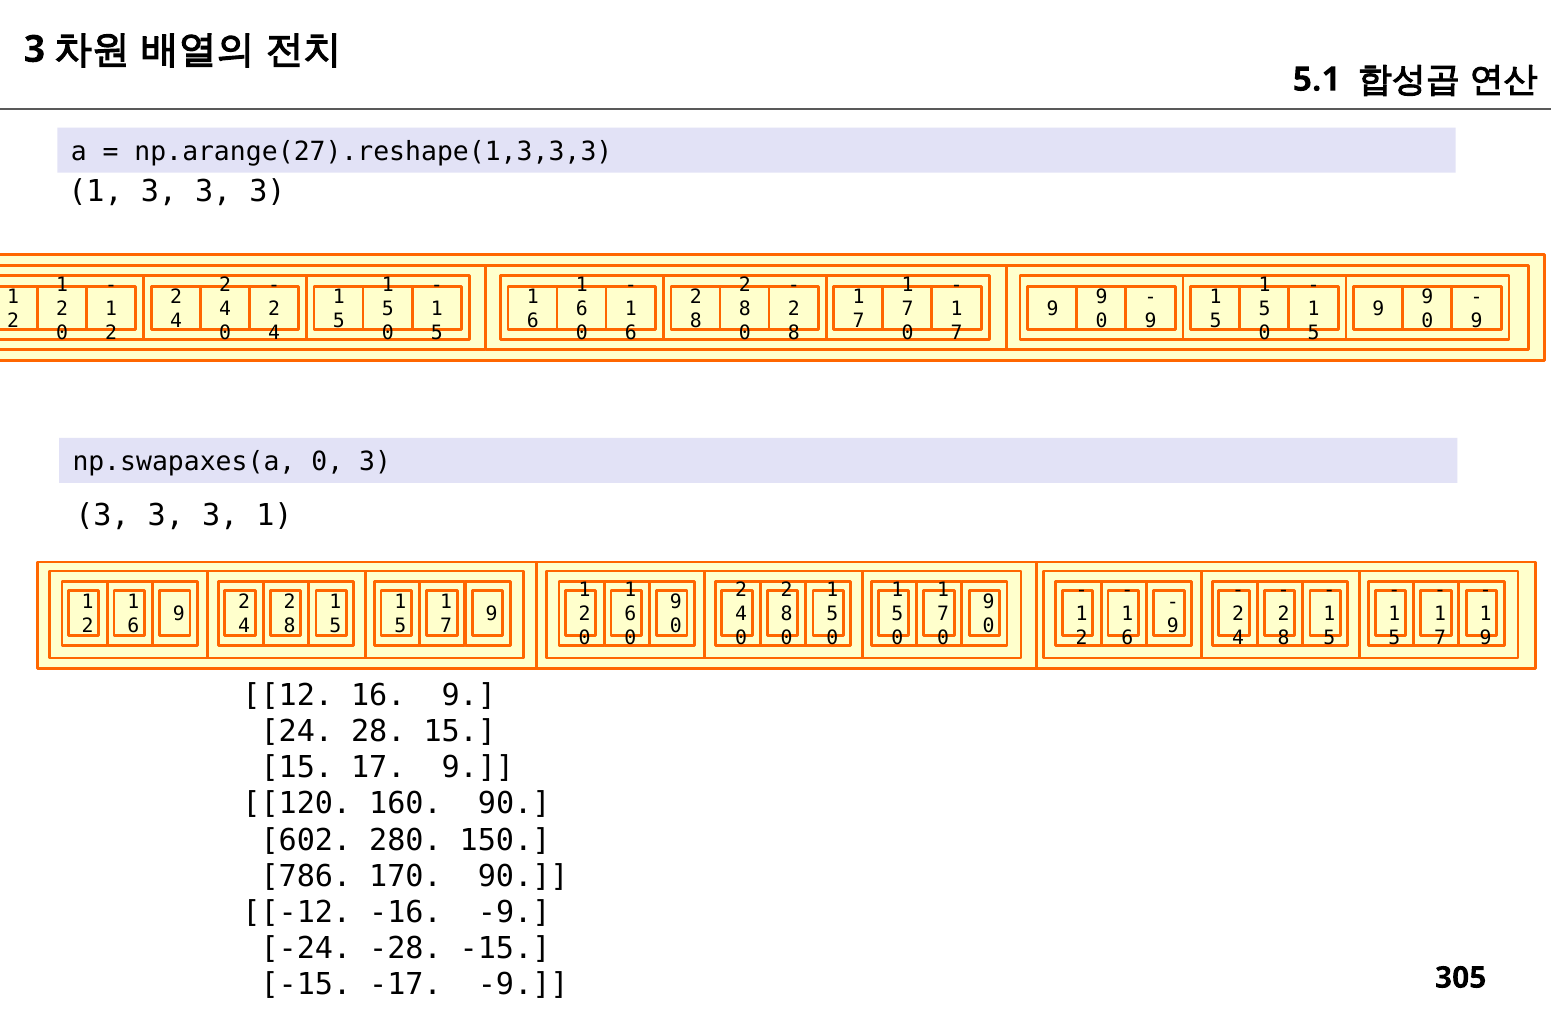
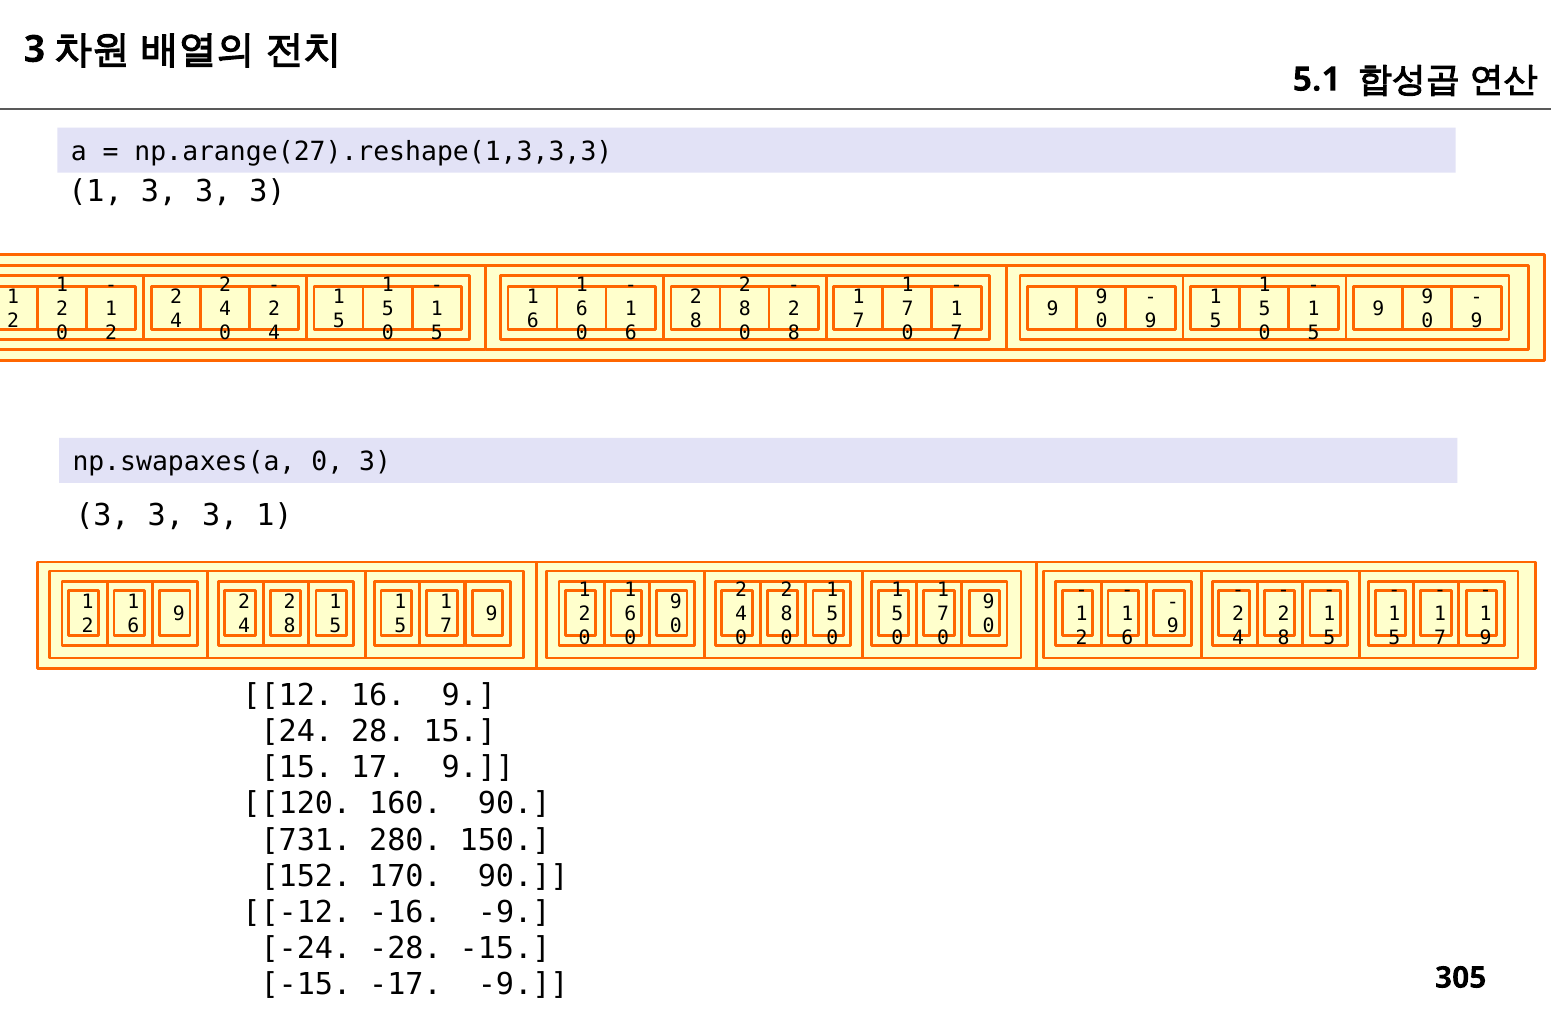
602: 602 -> 731
786: 786 -> 152
